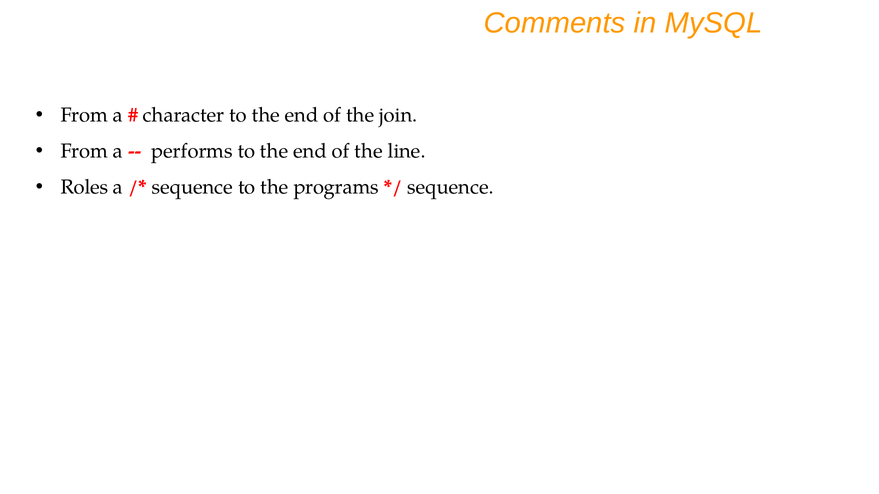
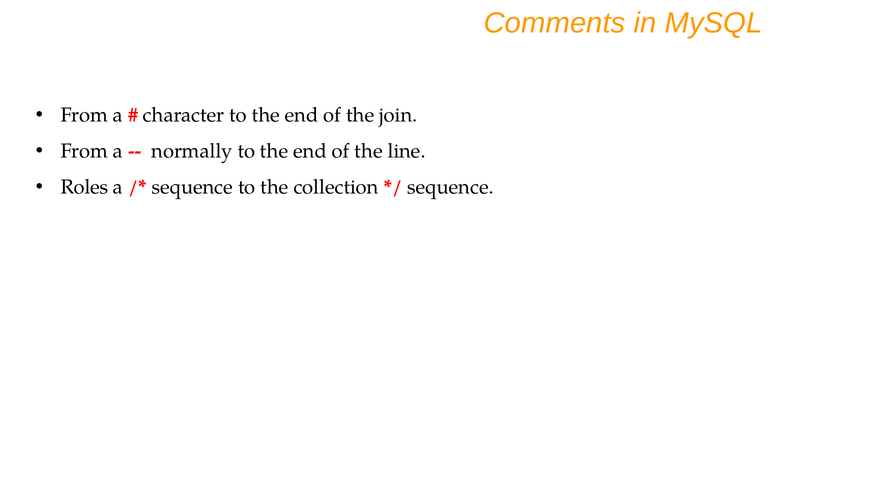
performs: performs -> normally
programs: programs -> collection
